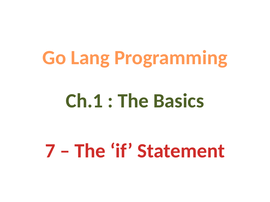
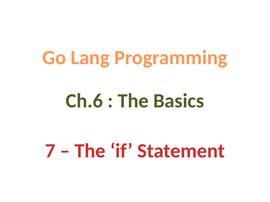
Ch.1: Ch.1 -> Ch.6
